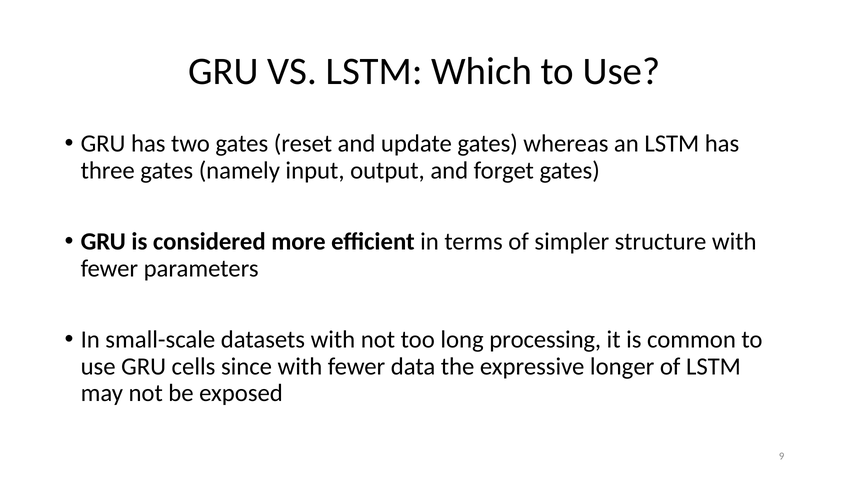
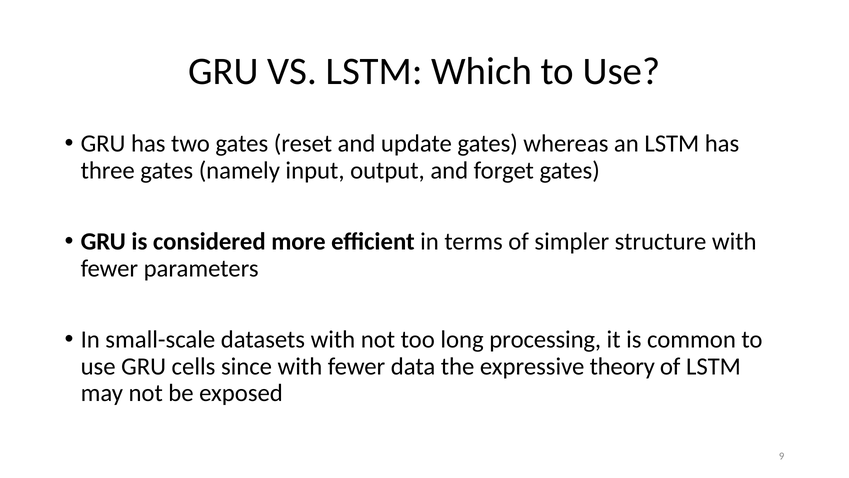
longer: longer -> theory
